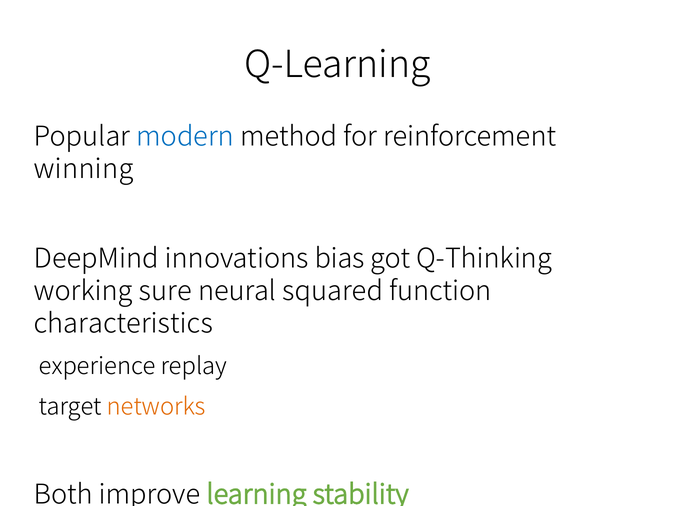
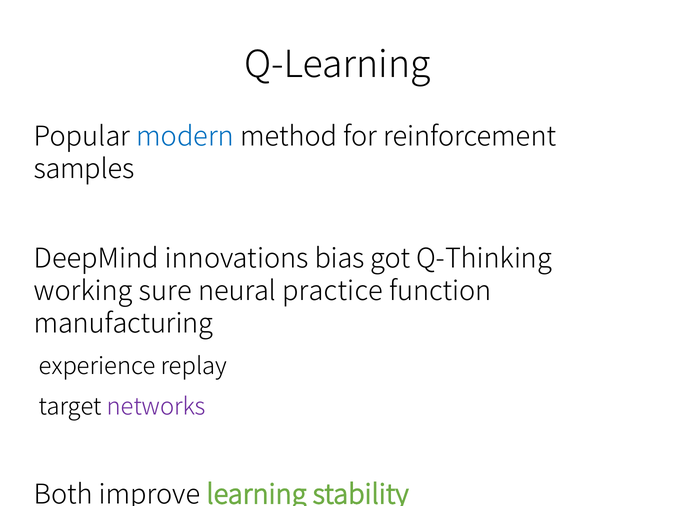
winning: winning -> samples
squared: squared -> practice
characteristics: characteristics -> manufacturing
networks colour: orange -> purple
